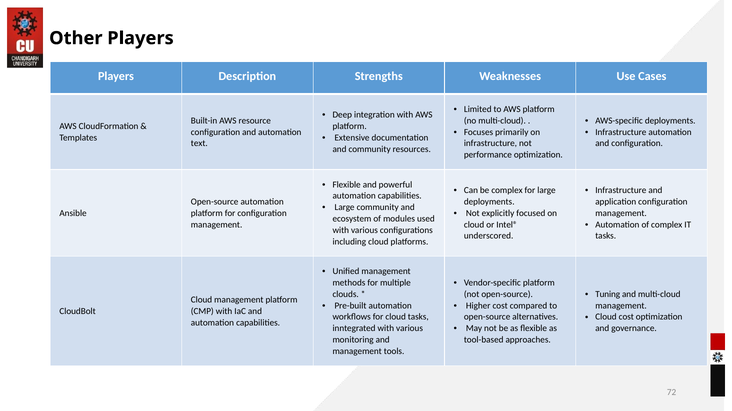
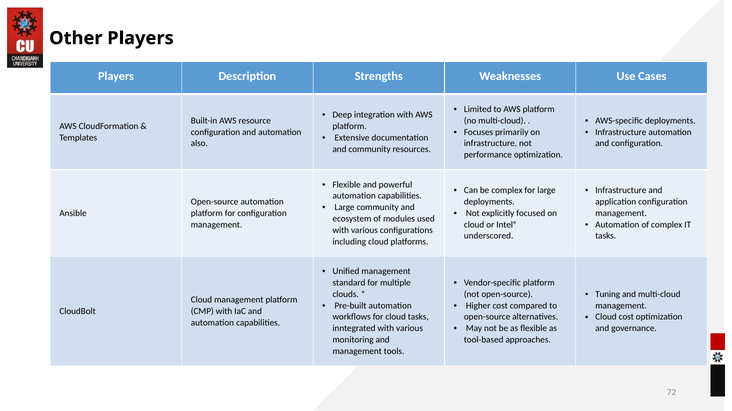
text: text -> also
methods: methods -> standard
